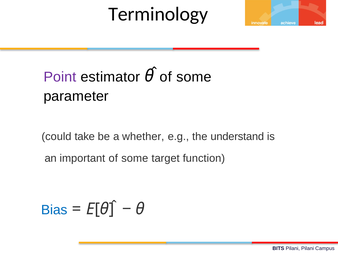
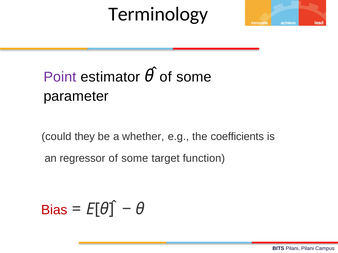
take: take -> they
understand: understand -> coefficients
important: important -> regressor
Bias colour: blue -> red
